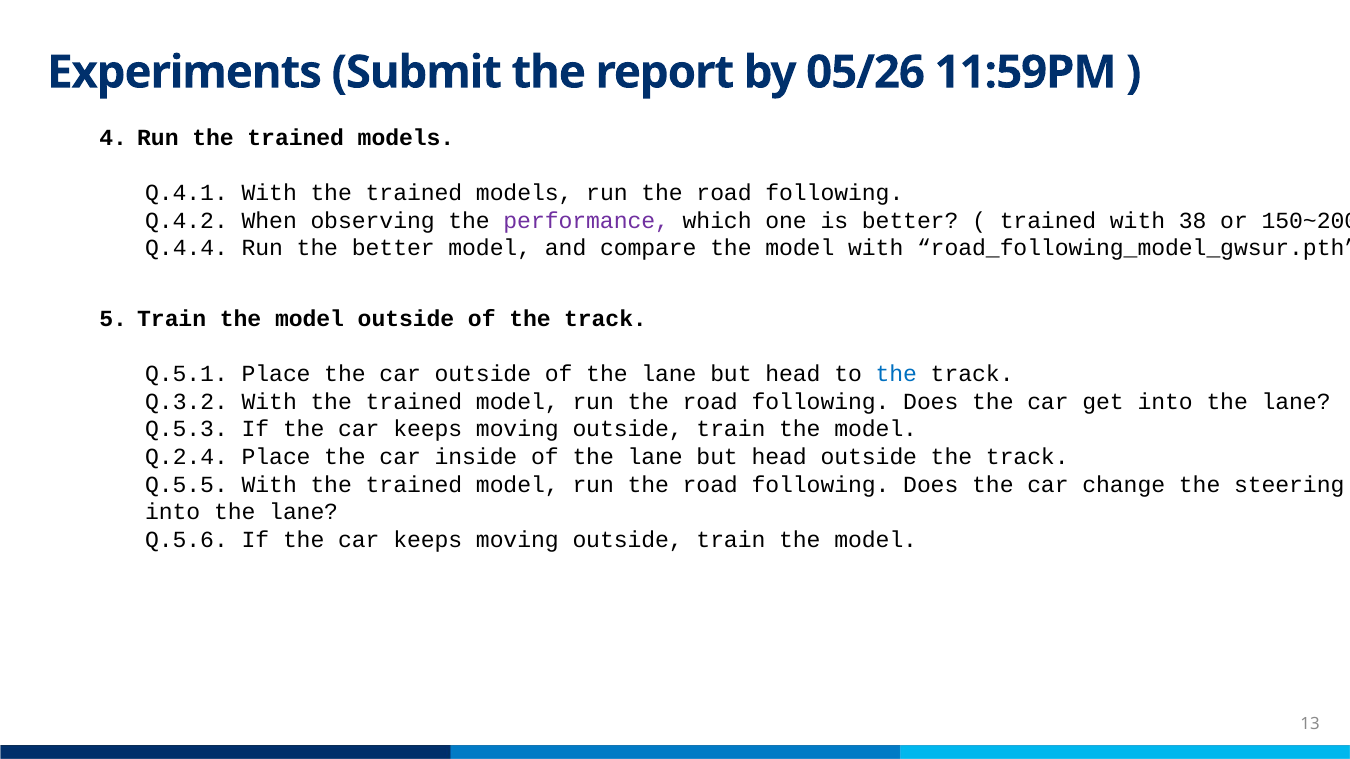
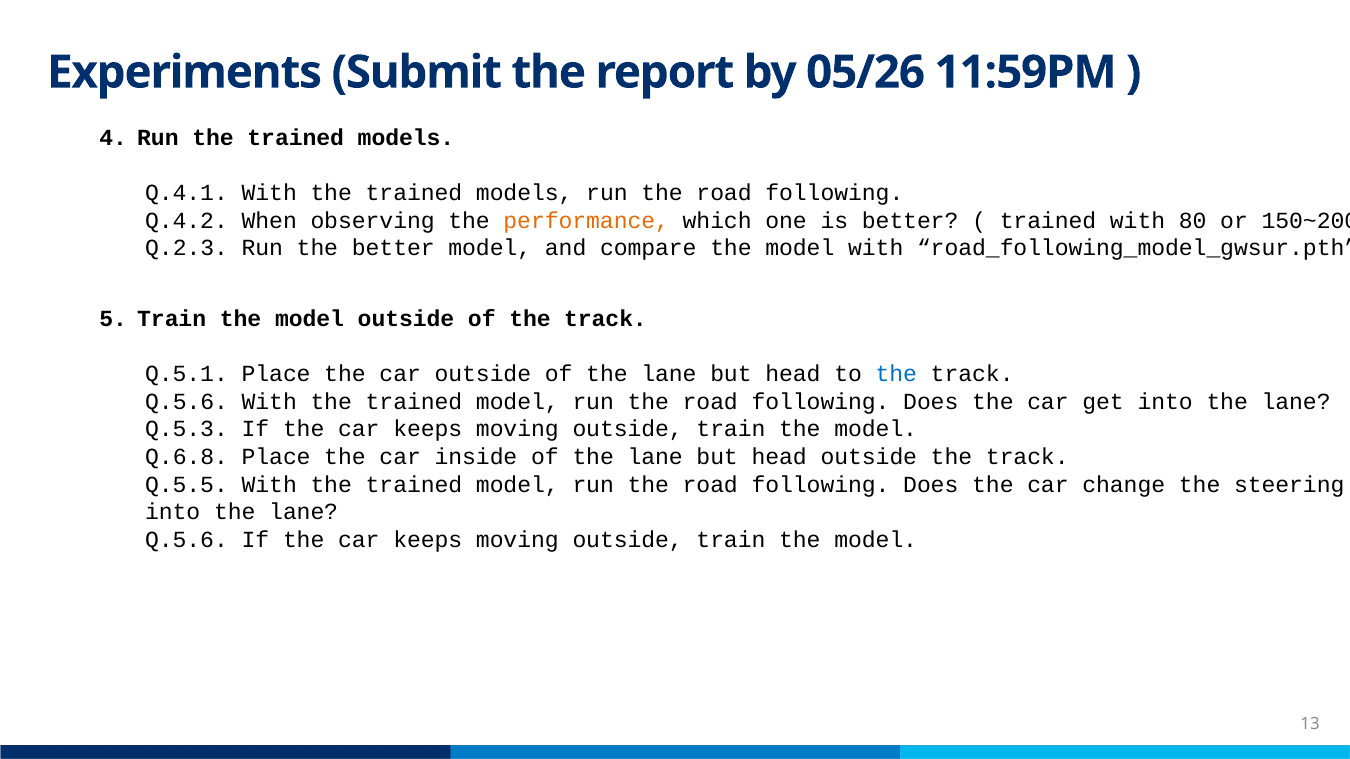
performance colour: purple -> orange
38: 38 -> 80
Q.4.4: Q.4.4 -> Q.2.3
Q.3.2 at (187, 402): Q.3.2 -> Q.5.6
Q.2.4: Q.2.4 -> Q.6.8
